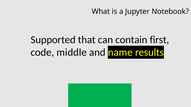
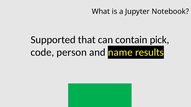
first: first -> pick
middle: middle -> person
